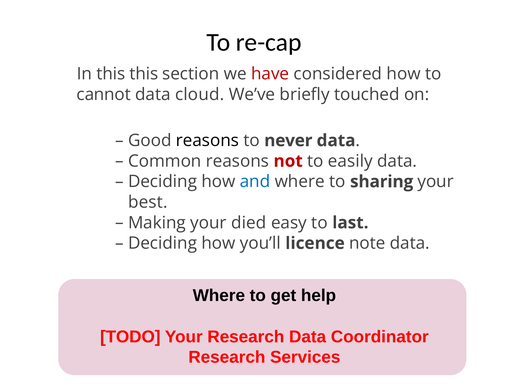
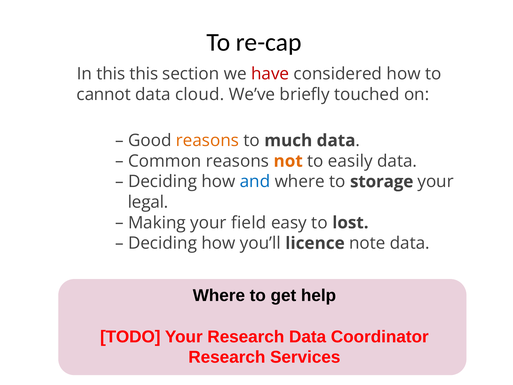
reasons at (207, 140) colour: black -> orange
never: never -> much
not colour: red -> orange
sharing: sharing -> storage
best: best -> legal
died: died -> field
last: last -> lost
